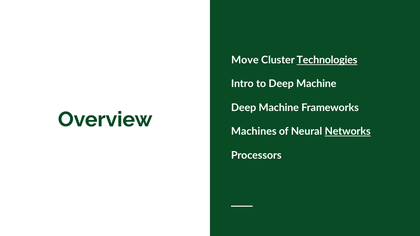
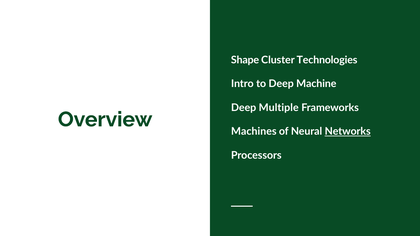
Move: Move -> Shape
Technologies underline: present -> none
Machine at (279, 108): Machine -> Multiple
